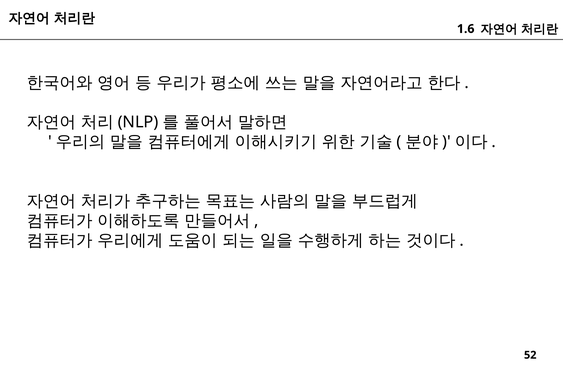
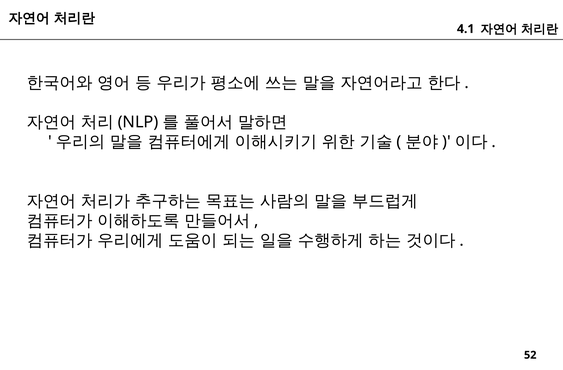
1.6: 1.6 -> 4.1
